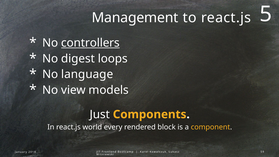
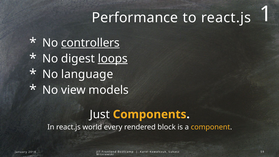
Management: Management -> Performance
5: 5 -> 1
loops underline: none -> present
